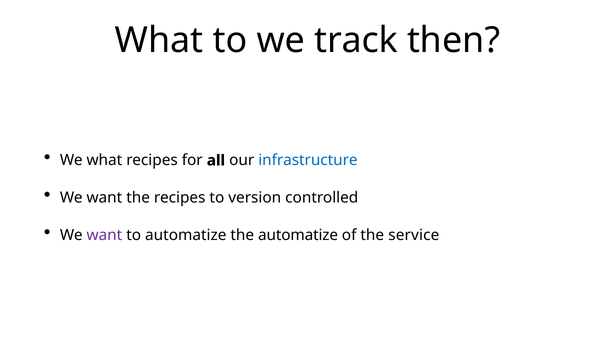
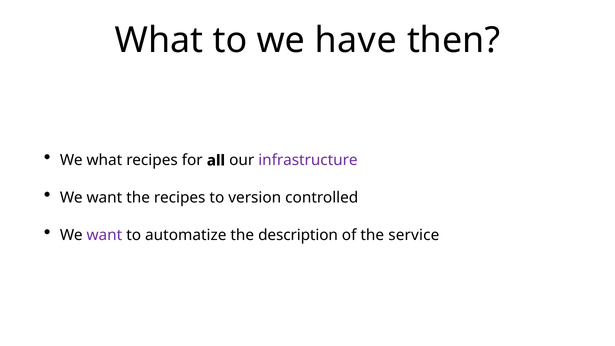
track: track -> have
infrastructure colour: blue -> purple
the automatize: automatize -> description
